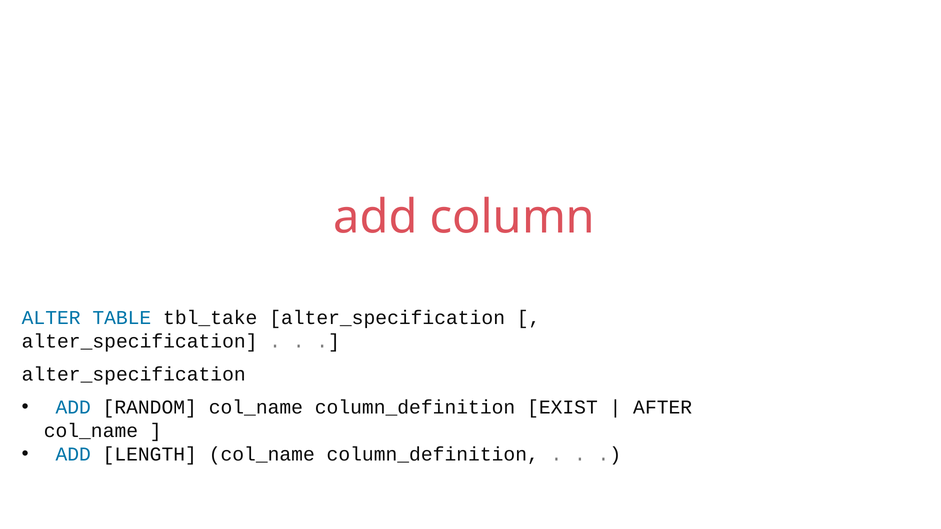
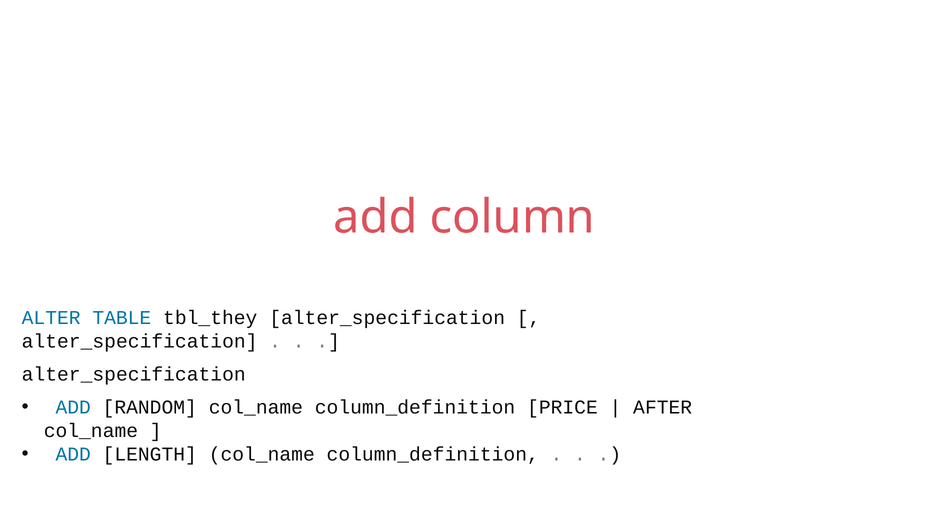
tbl_take: tbl_take -> tbl_they
EXIST: EXIST -> PRICE
